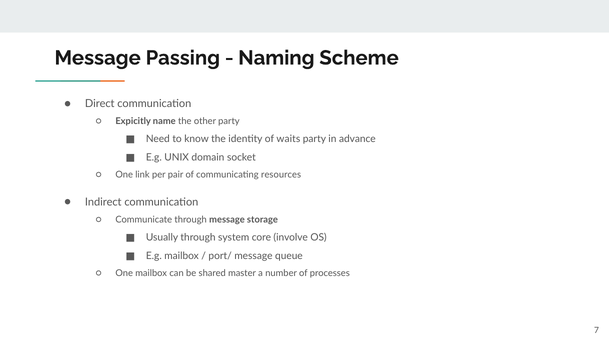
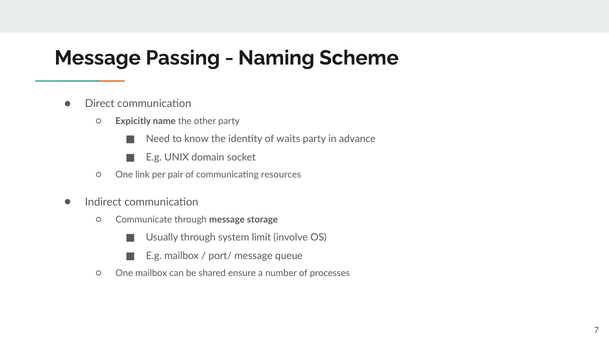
core: core -> limit
master: master -> ensure
